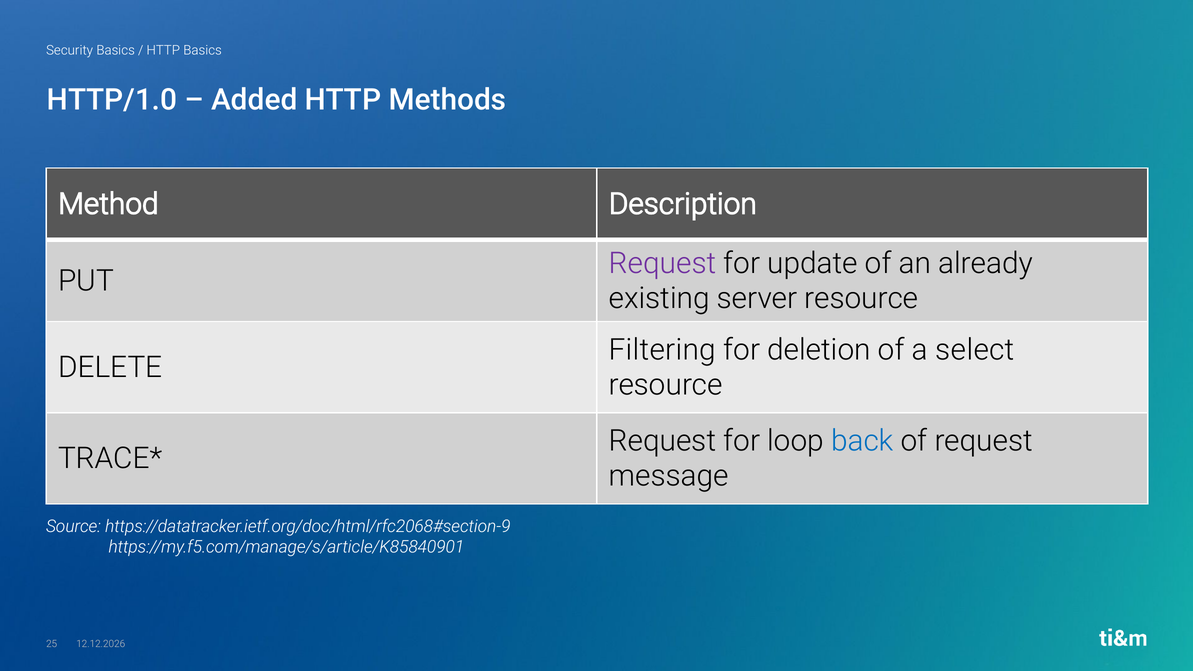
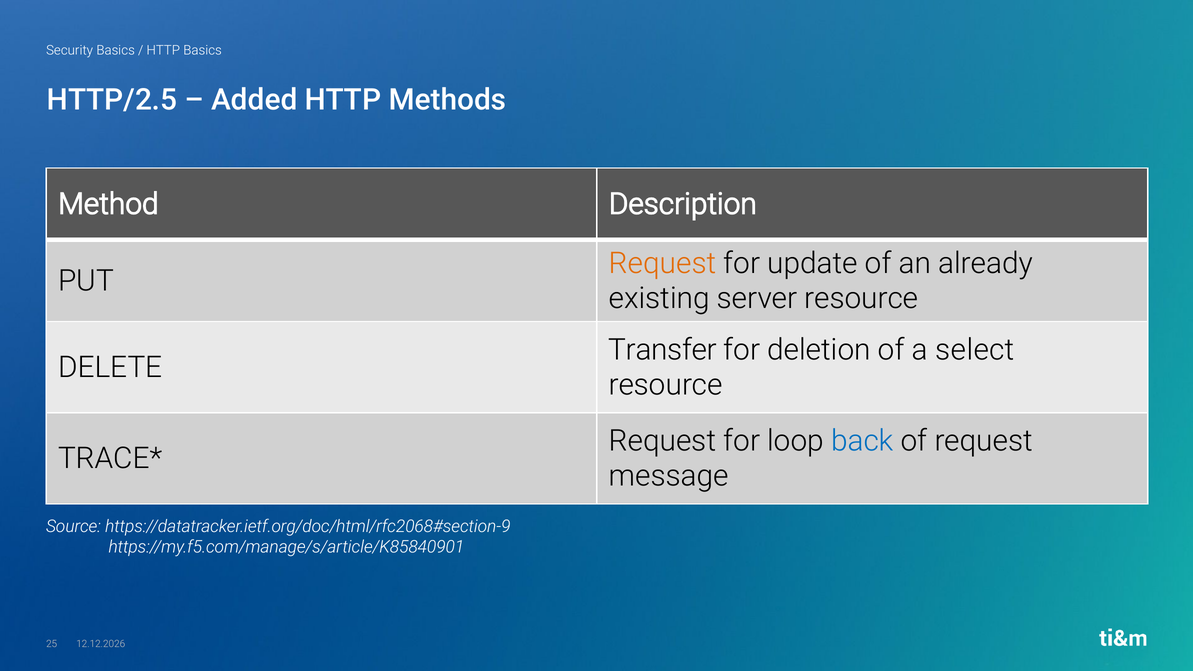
HTTP/1.0: HTTP/1.0 -> HTTP/2.5
Request at (663, 263) colour: purple -> orange
Filtering: Filtering -> Transfer
